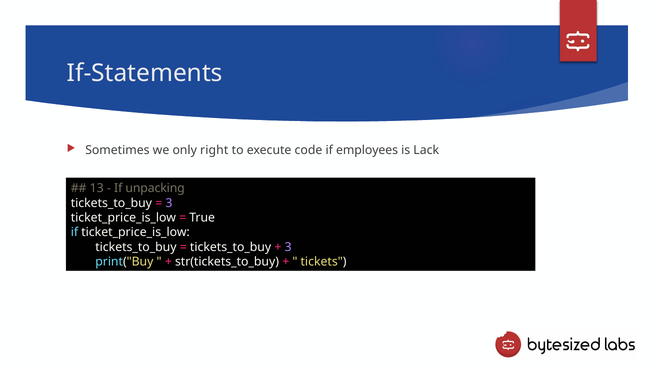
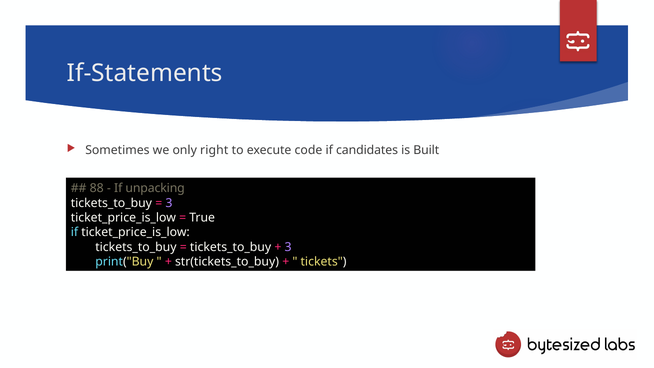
employees: employees -> candidates
Lack: Lack -> Built
13: 13 -> 88
